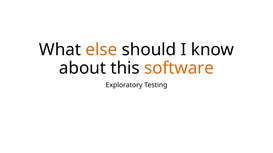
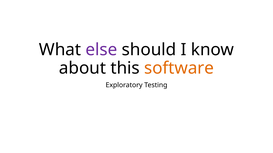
else colour: orange -> purple
